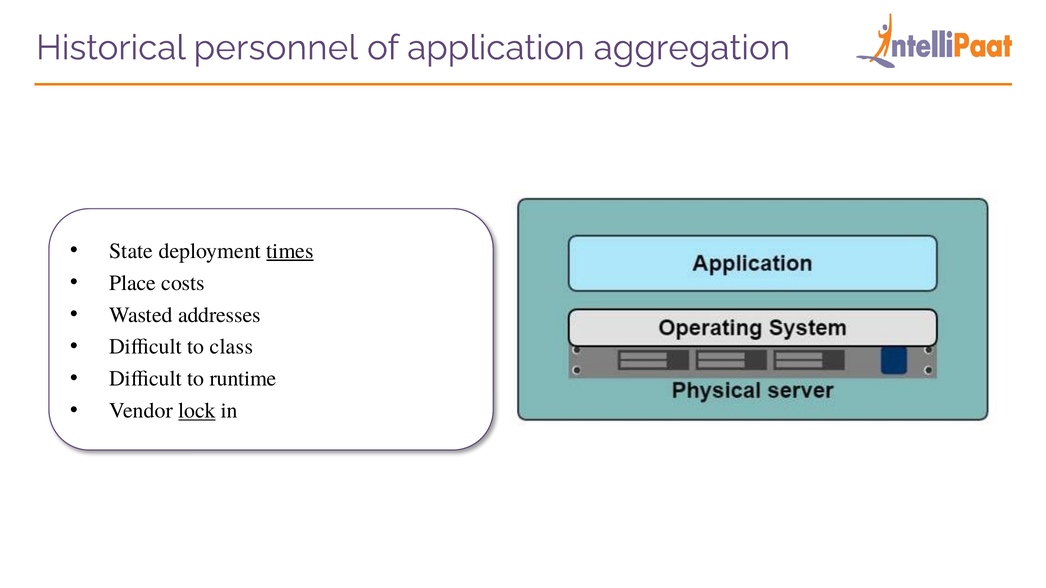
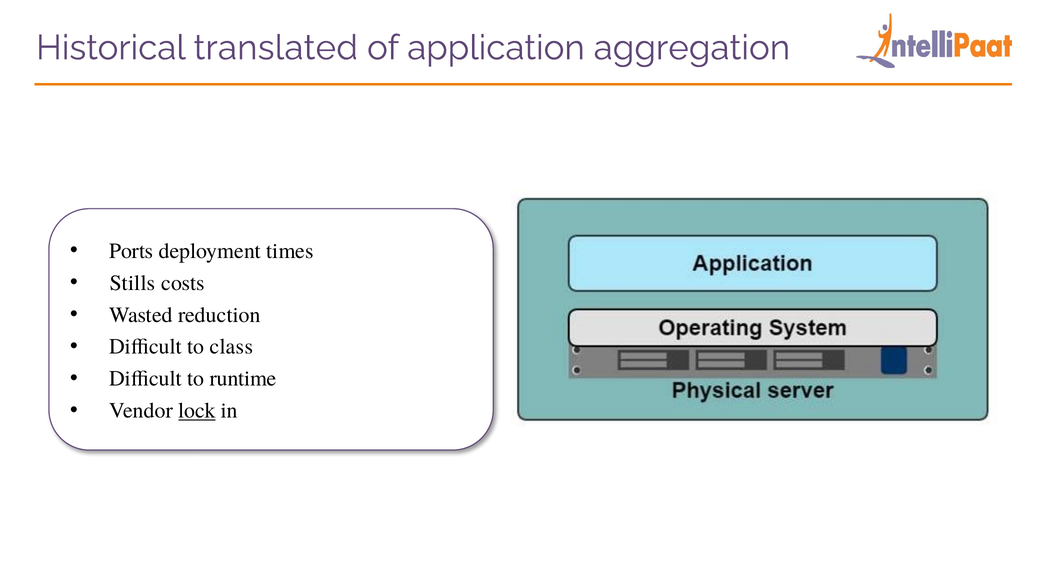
personnel: personnel -> translated
State: State -> Ports
times underline: present -> none
Place: Place -> Stills
addresses: addresses -> reduction
